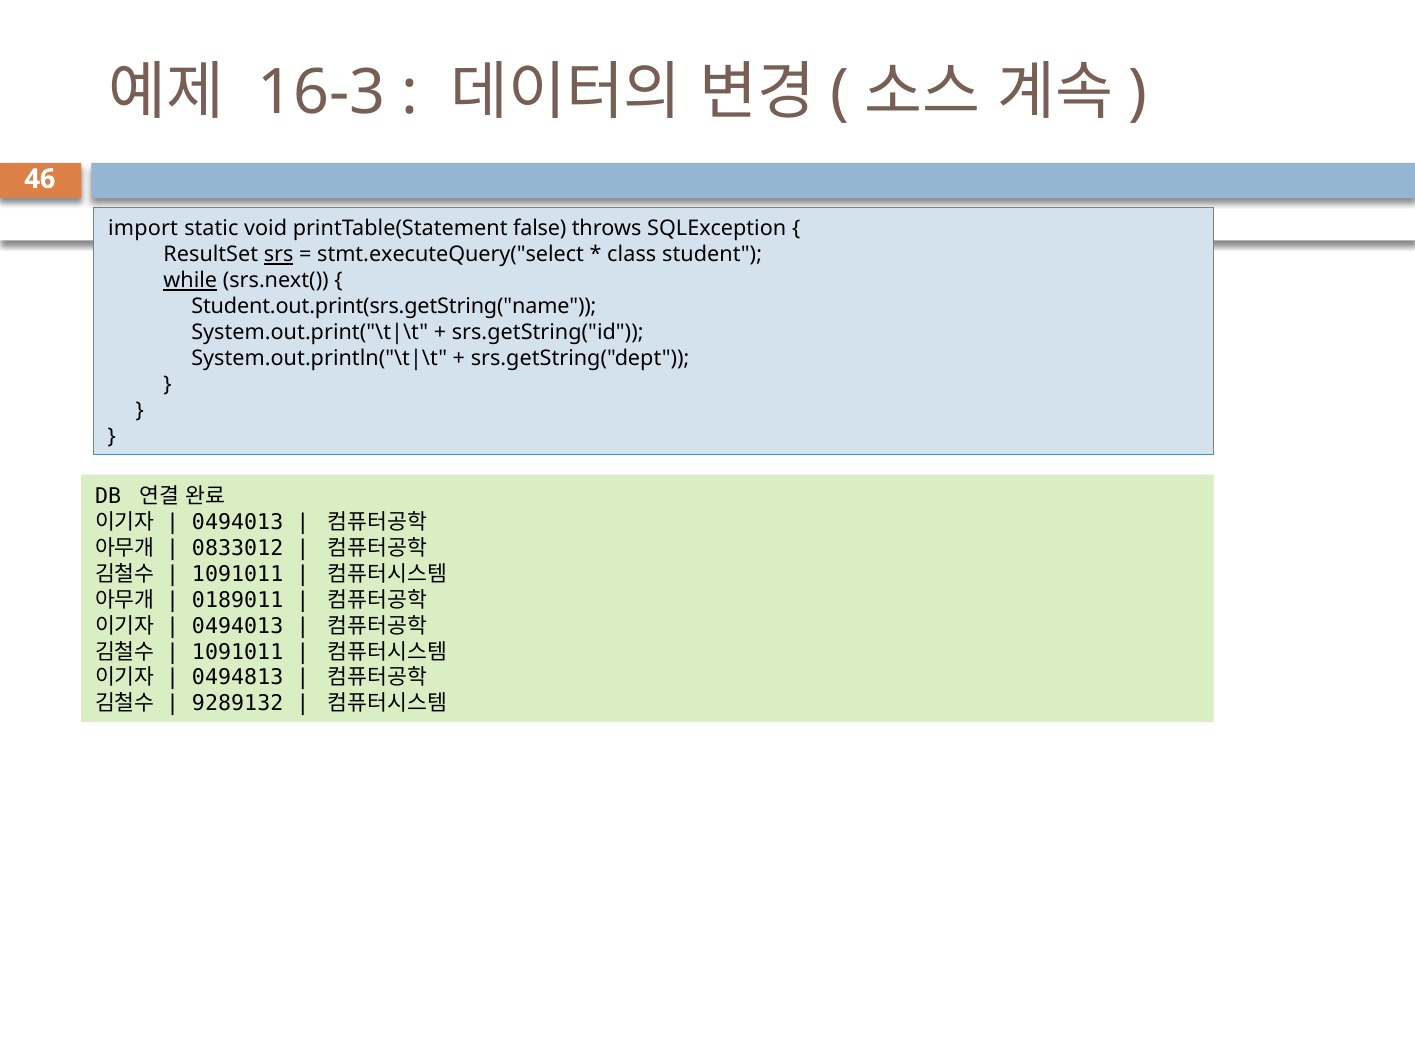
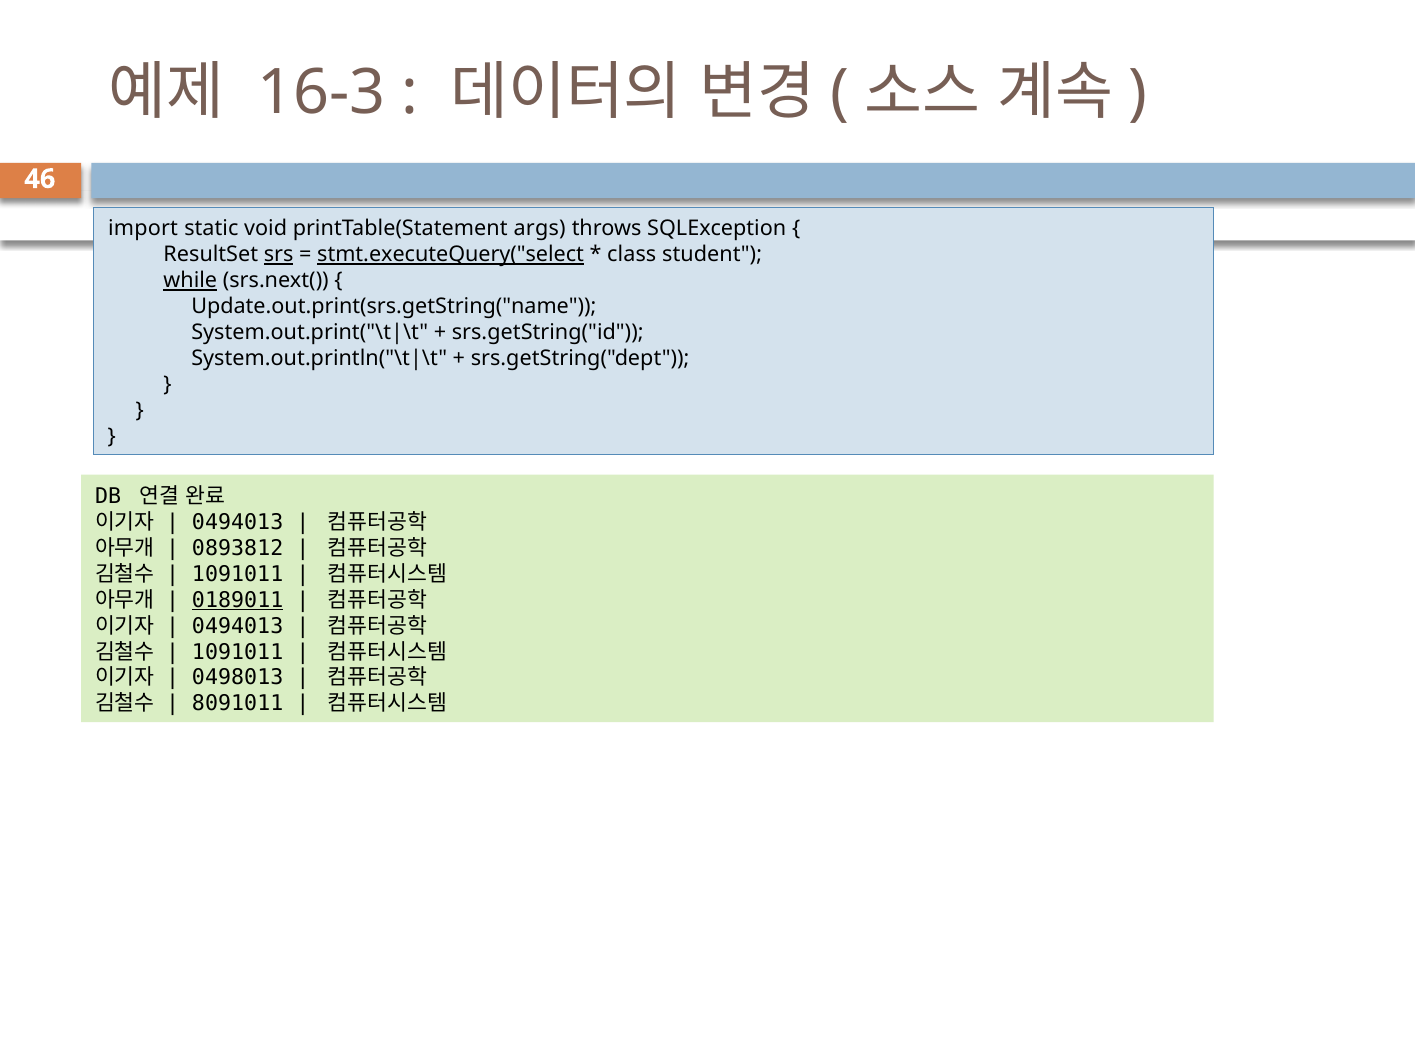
false: false -> args
stmt.executeQuery("select underline: none -> present
Student.out.print(srs.getString("name: Student.out.print(srs.getString("name -> Update.out.print(srs.getString("name
0833012: 0833012 -> 0893812
0189011 underline: none -> present
0494813: 0494813 -> 0498013
9289132: 9289132 -> 8091011
